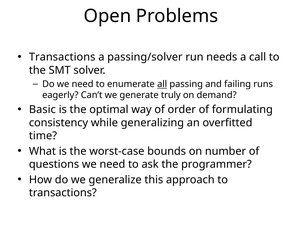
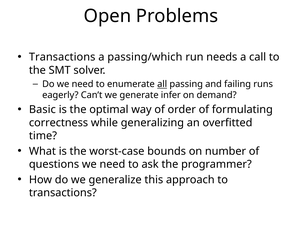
passing/solver: passing/solver -> passing/which
truly: truly -> infer
consistency: consistency -> correctness
